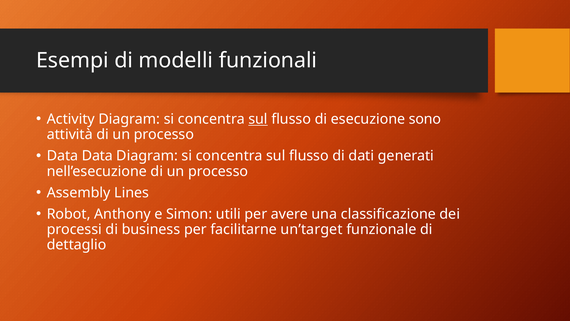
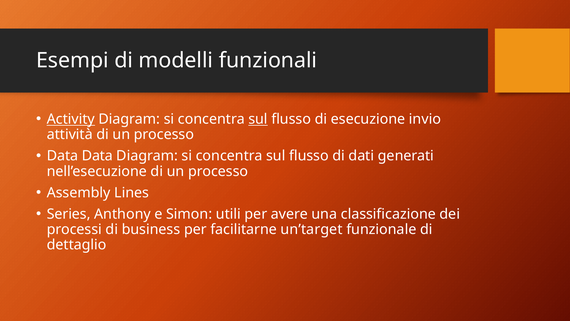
Activity underline: none -> present
sono: sono -> invio
Robot: Robot -> Series
